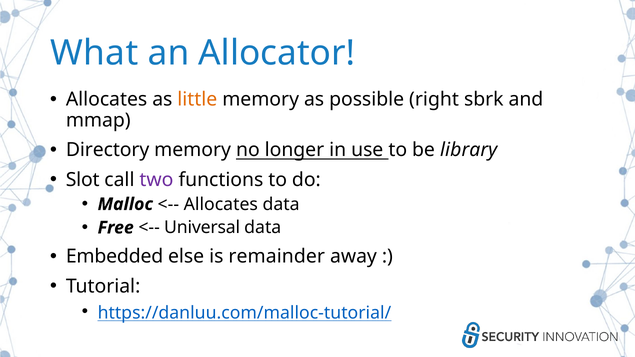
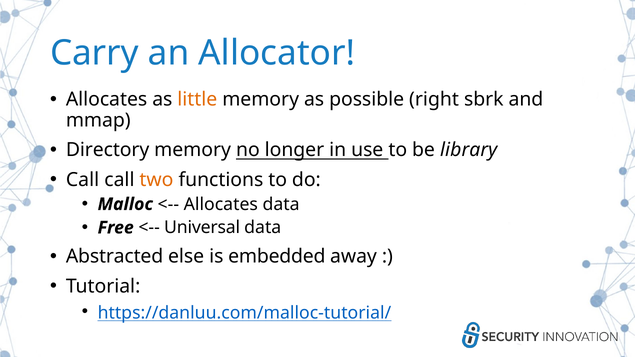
What: What -> Carry
Slot at (83, 180): Slot -> Call
two colour: purple -> orange
Embedded: Embedded -> Abstracted
remainder: remainder -> embedded
